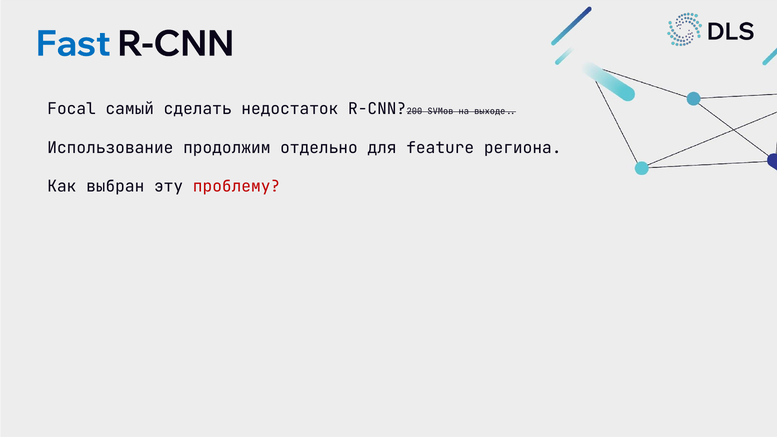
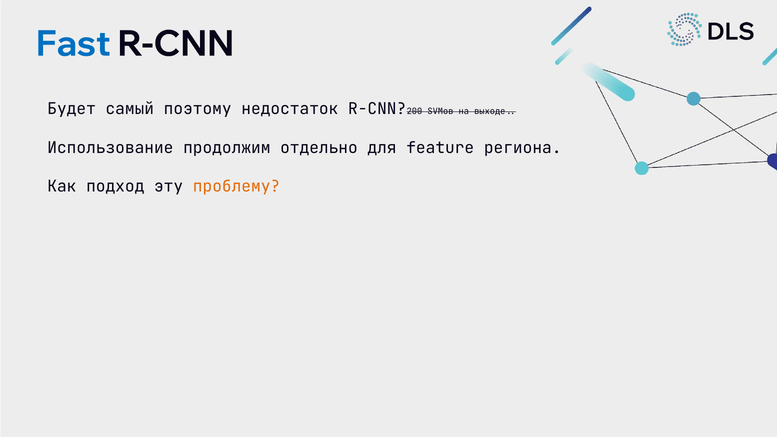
Focal: Focal -> Будет
сделать: сделать -> поэтому
выбран: выбран -> подход
проблему colour: red -> orange
